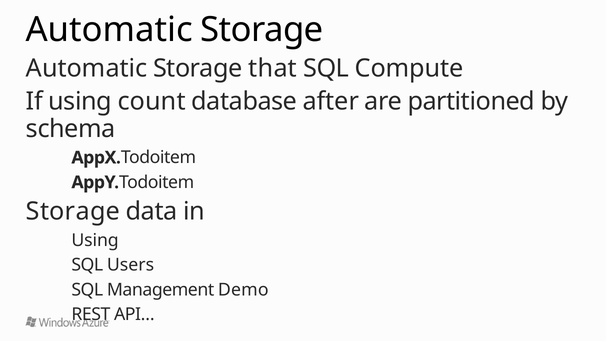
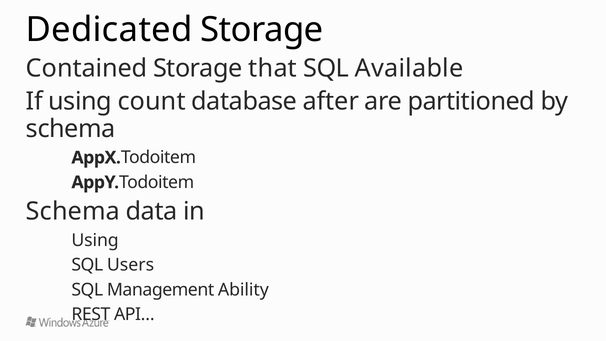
Automatic at (109, 30): Automatic -> Dedicated
Automatic at (87, 68): Automatic -> Contained
Compute: Compute -> Available
Storage at (73, 211): Storage -> Schema
Demo: Demo -> Ability
